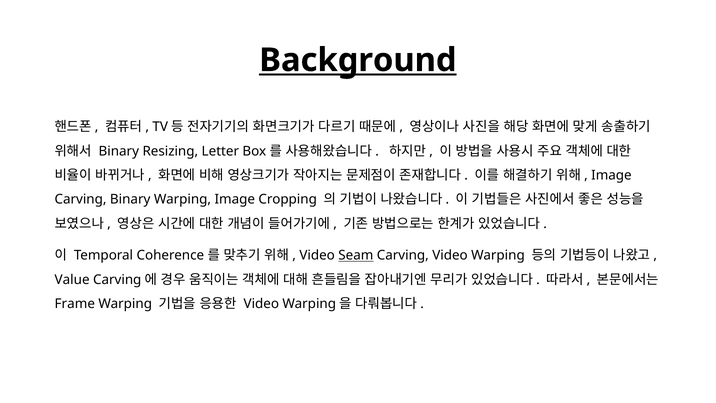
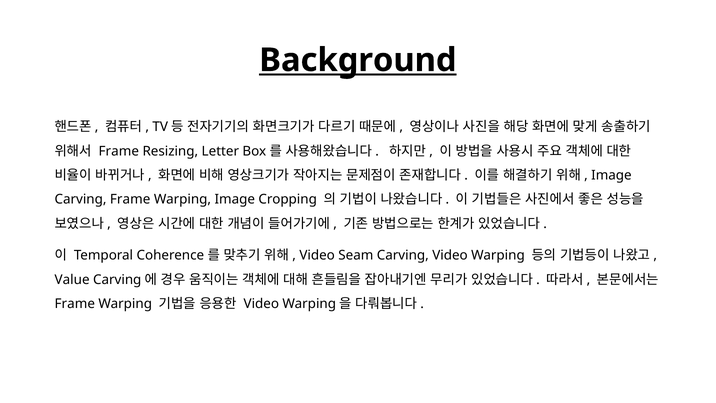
Binary at (119, 151): Binary -> Frame
Carving Binary: Binary -> Frame
Seam underline: present -> none
